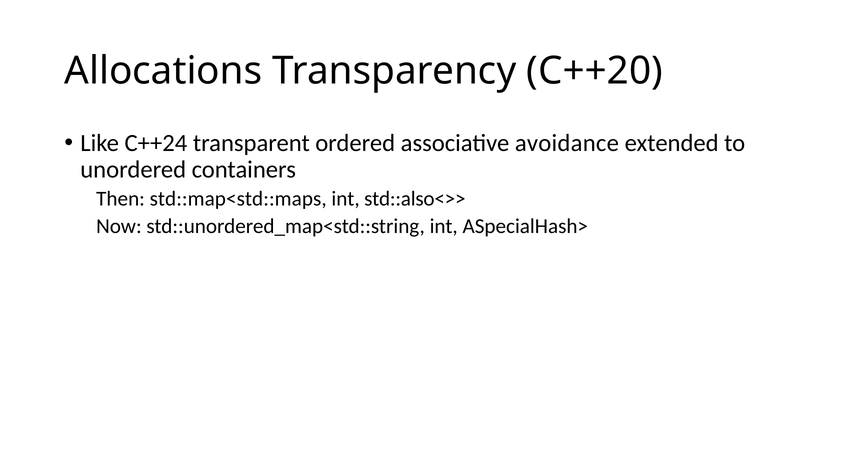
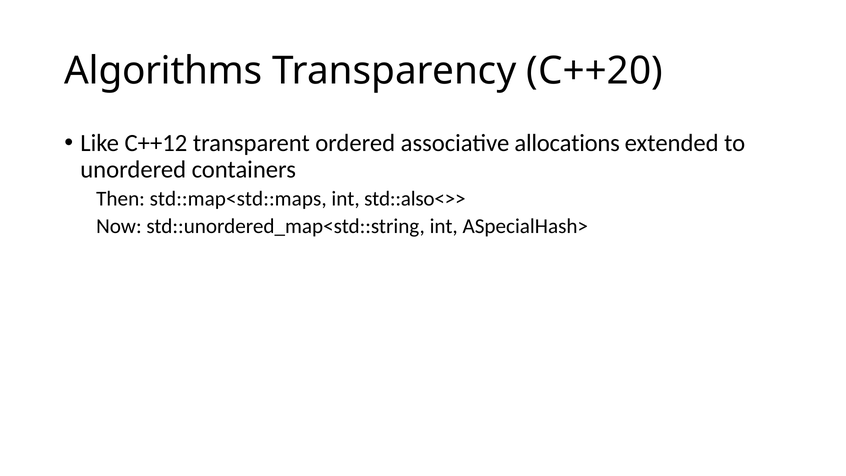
Allocations: Allocations -> Algorithms
C++24: C++24 -> C++12
avoidance: avoidance -> allocations
